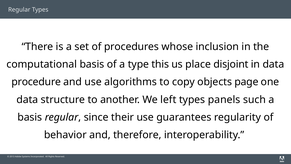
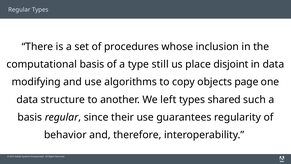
this: this -> still
procedure: procedure -> modifying
panels: panels -> shared
